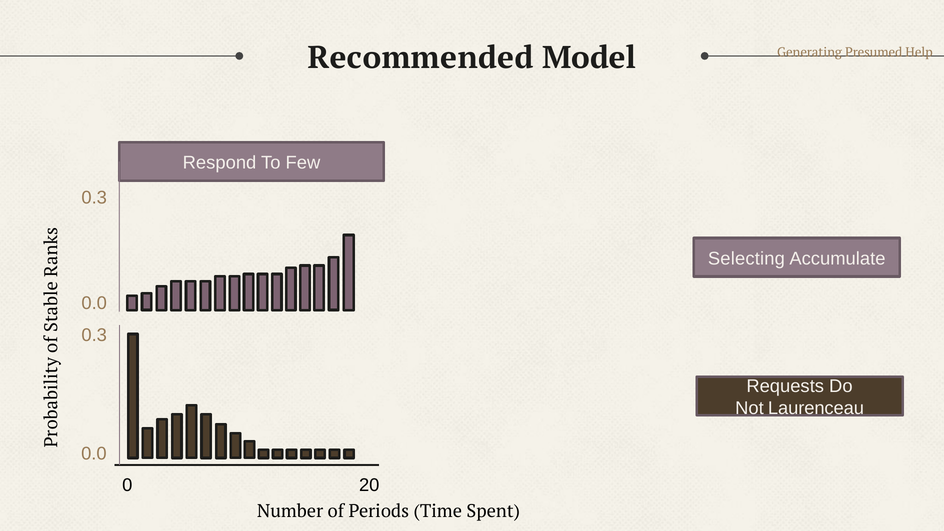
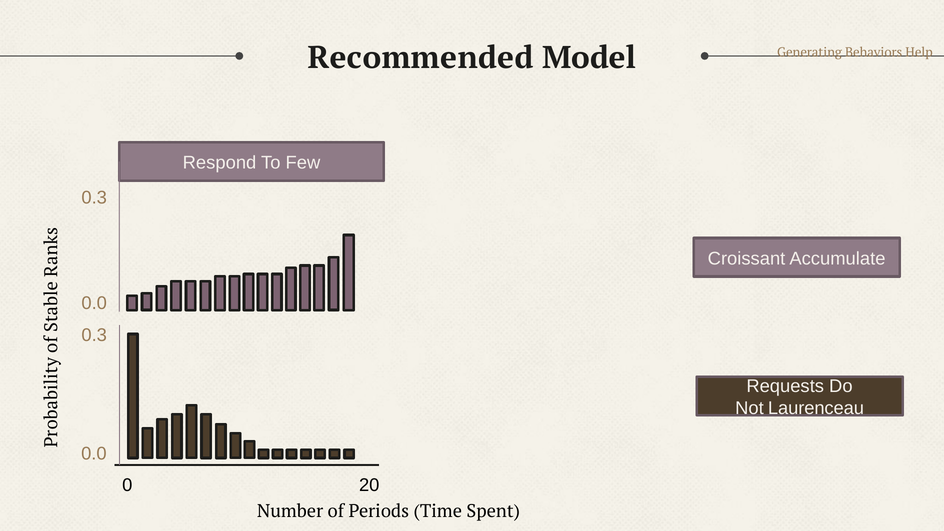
Presumed: Presumed -> Behaviors
Selecting: Selecting -> Croissant
